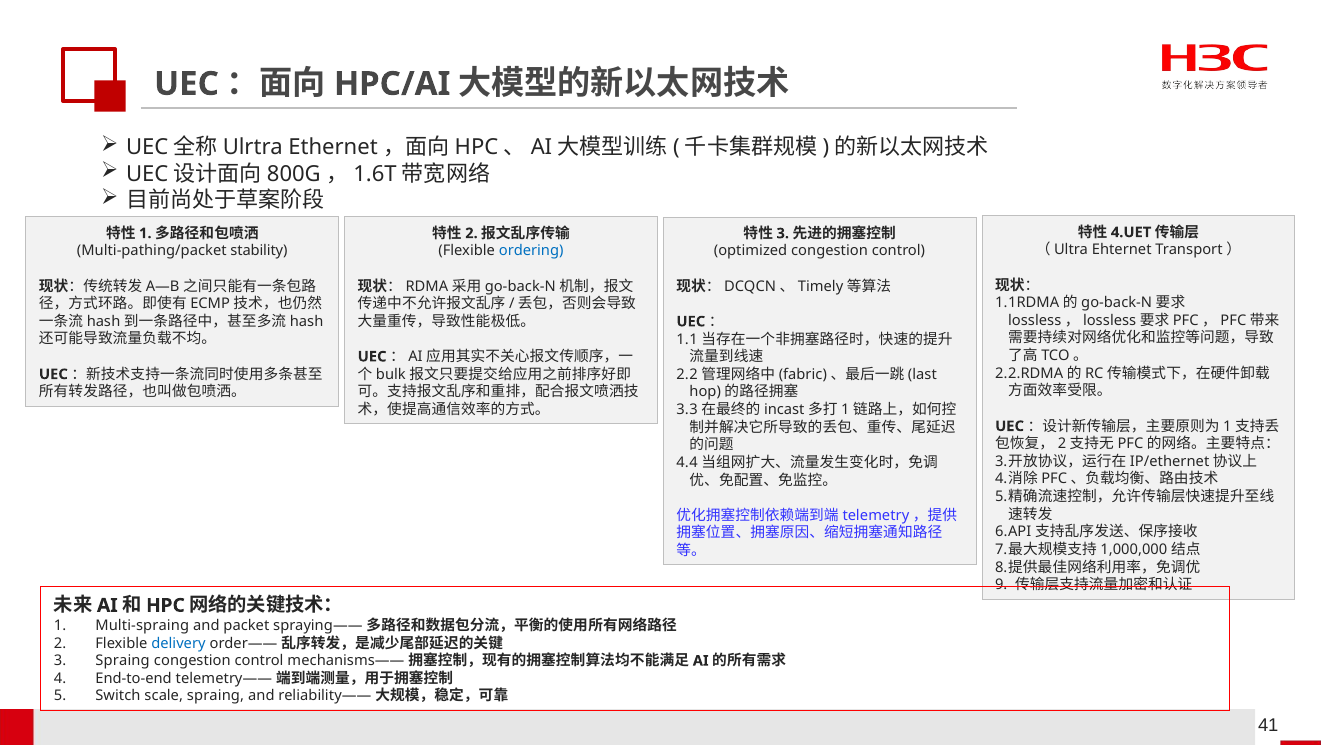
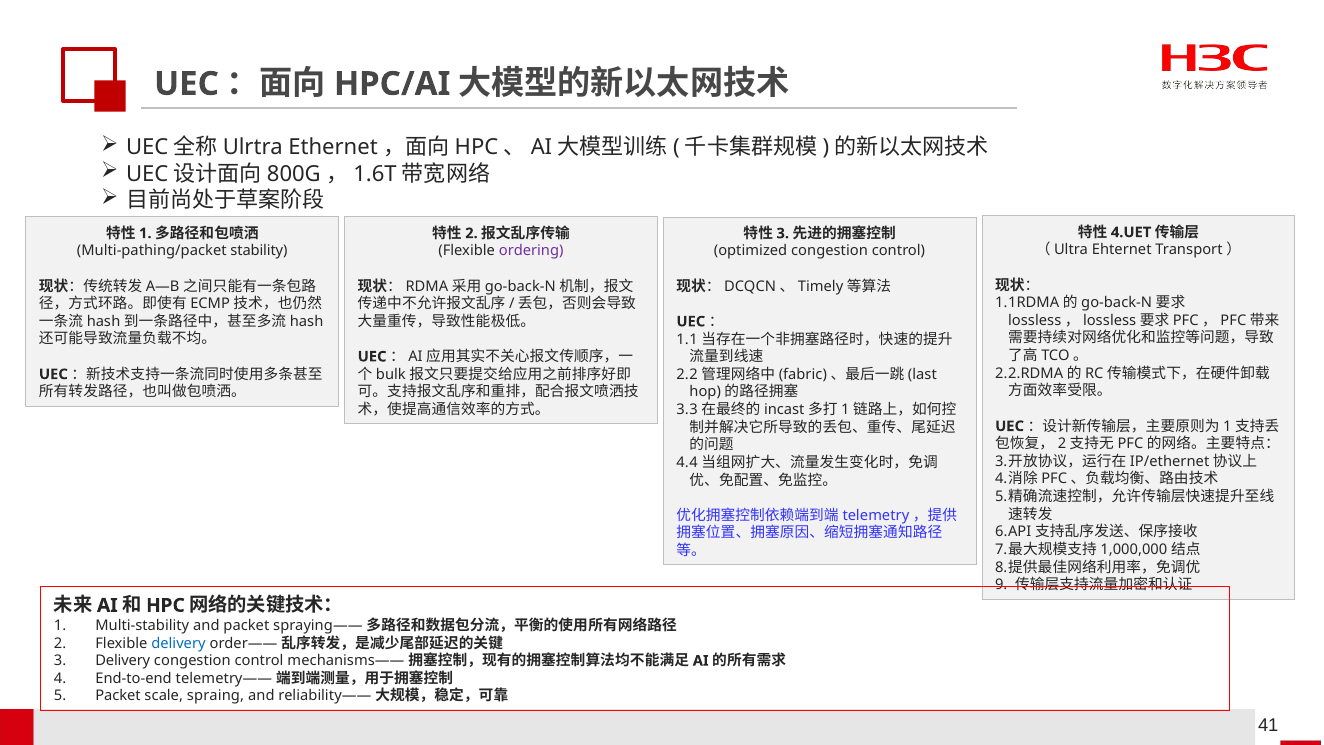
ordering colour: blue -> purple
Multi-spraing: Multi-spraing -> Multi-stability
Spraing at (123, 661): Spraing -> Delivery
Switch at (118, 696): Switch -> Packet
